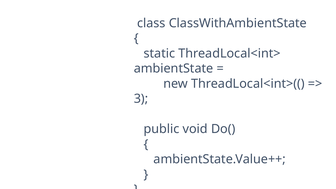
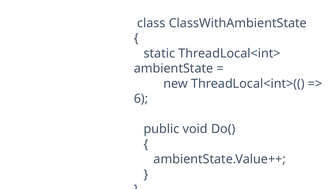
3: 3 -> 6
